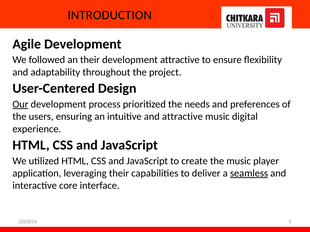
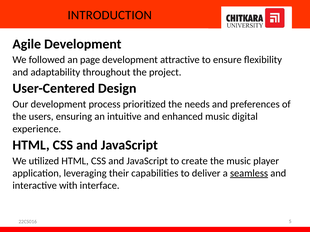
an their: their -> page
Our underline: present -> none
and attractive: attractive -> enhanced
core: core -> with
